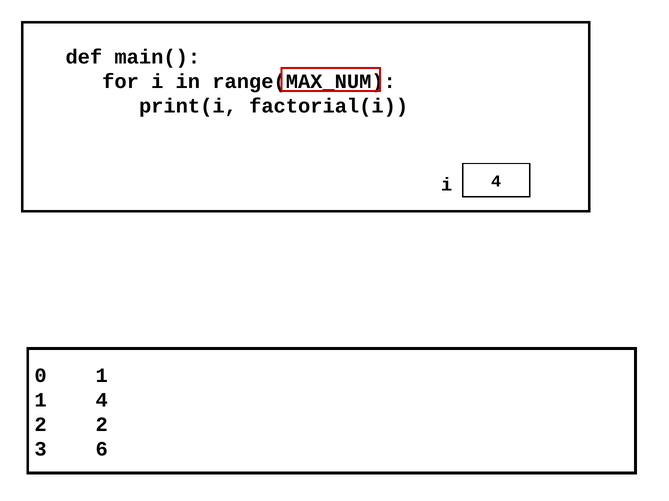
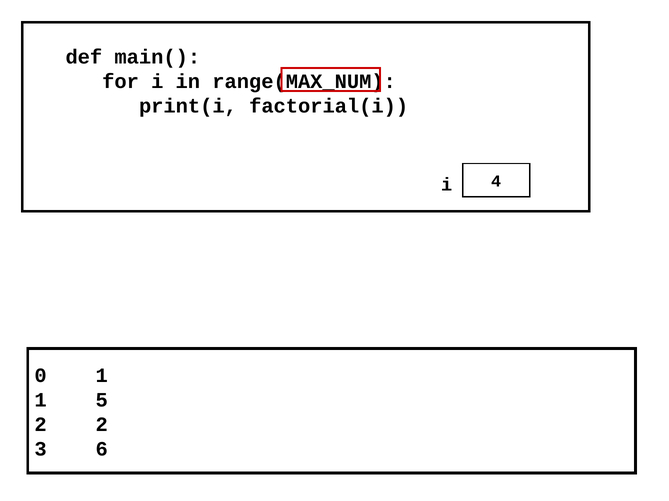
1 4: 4 -> 5
